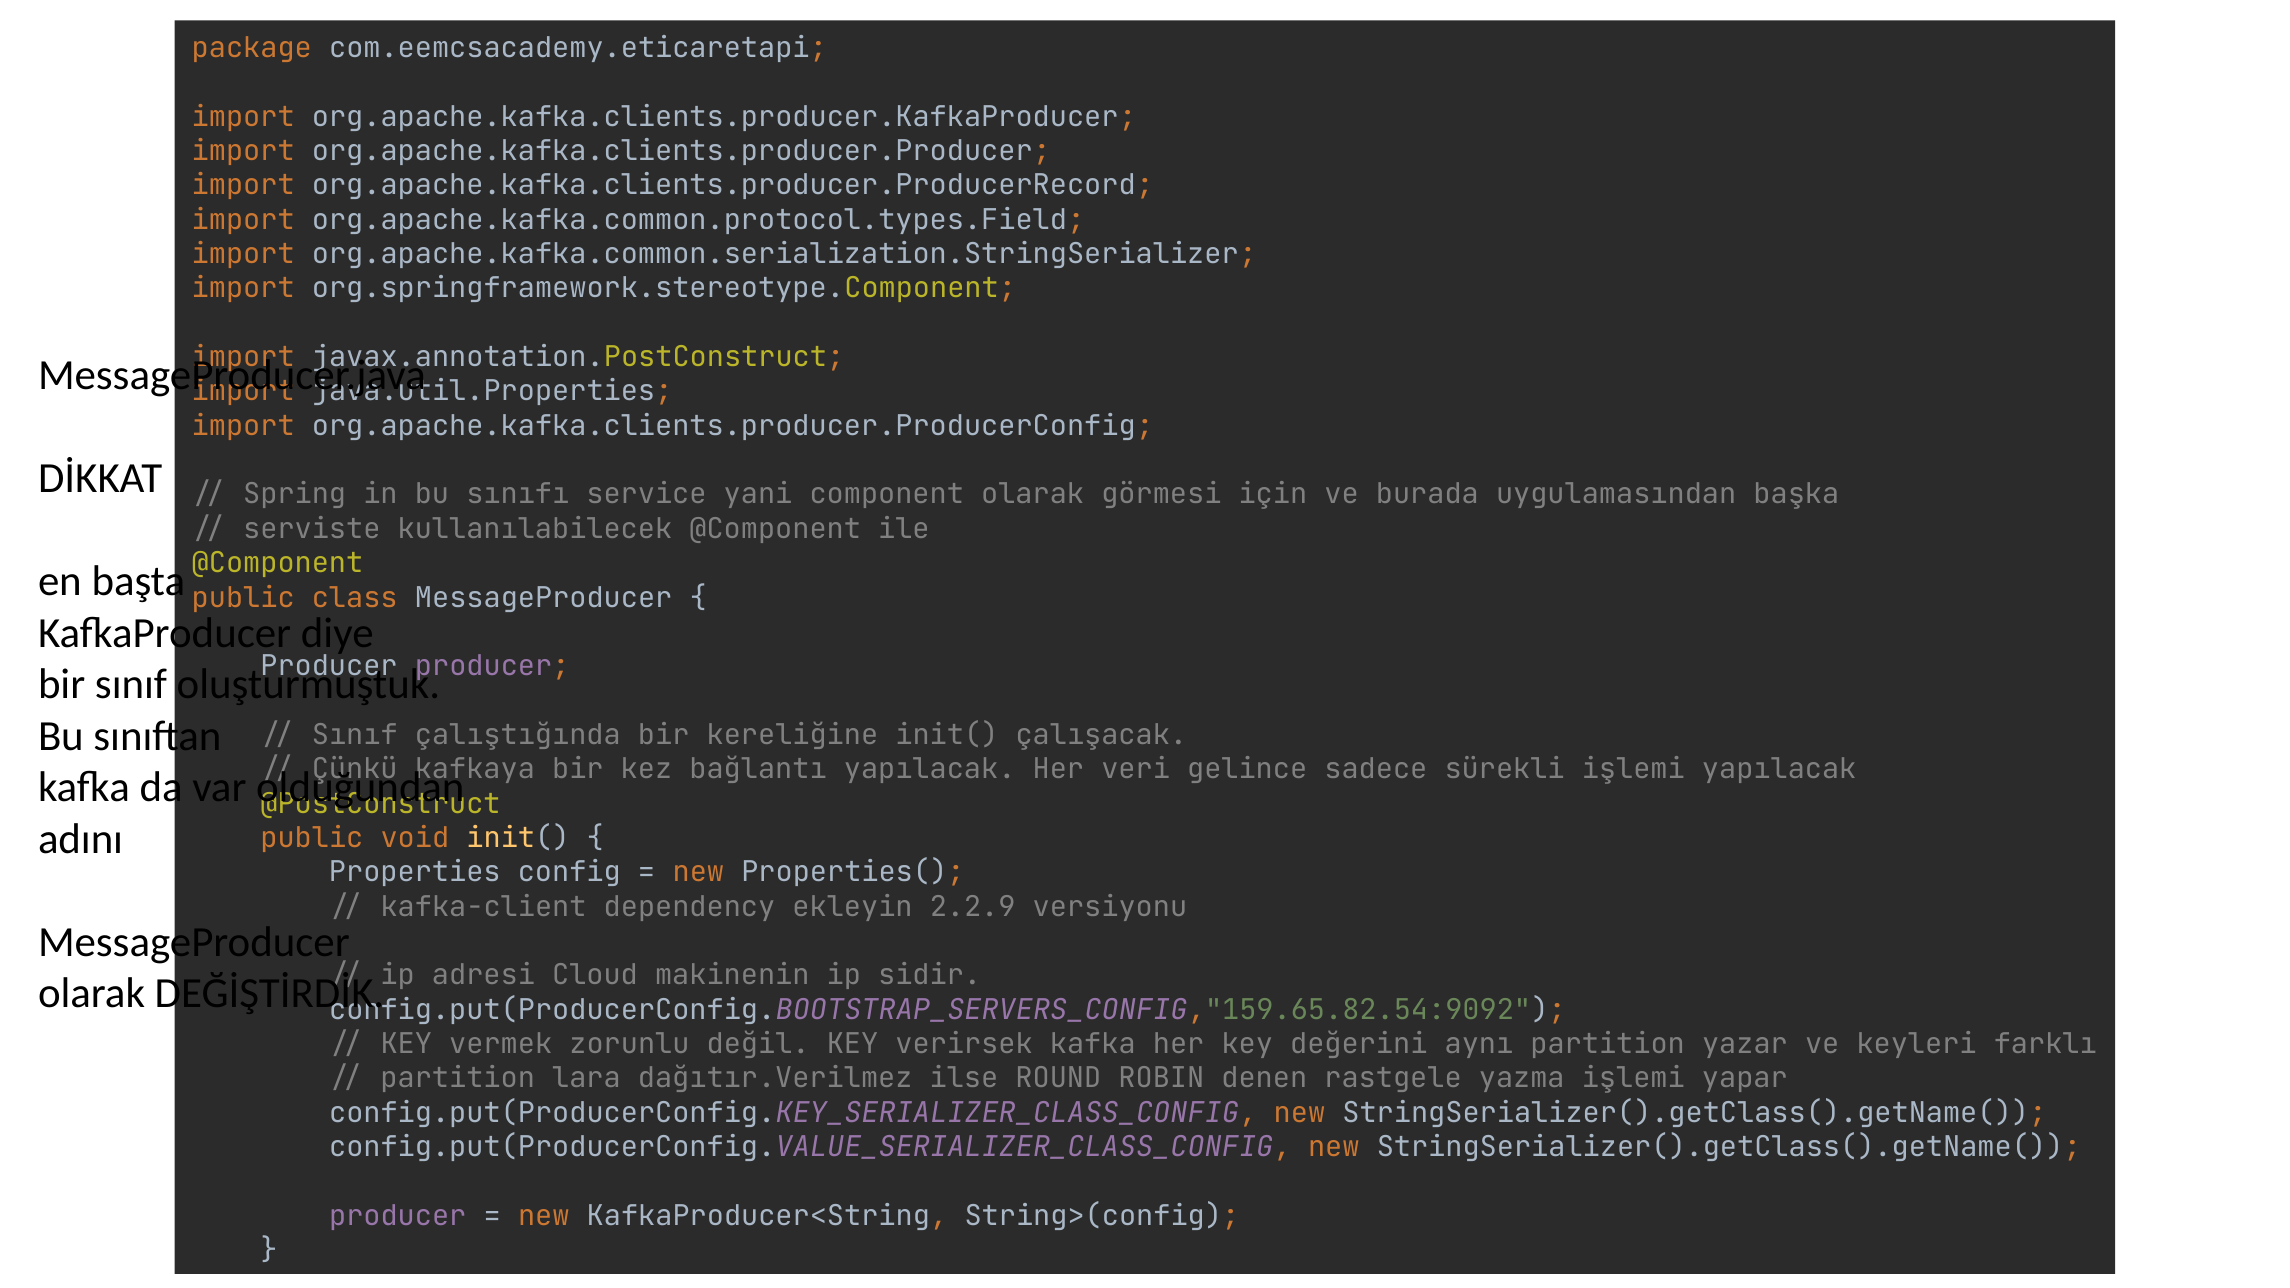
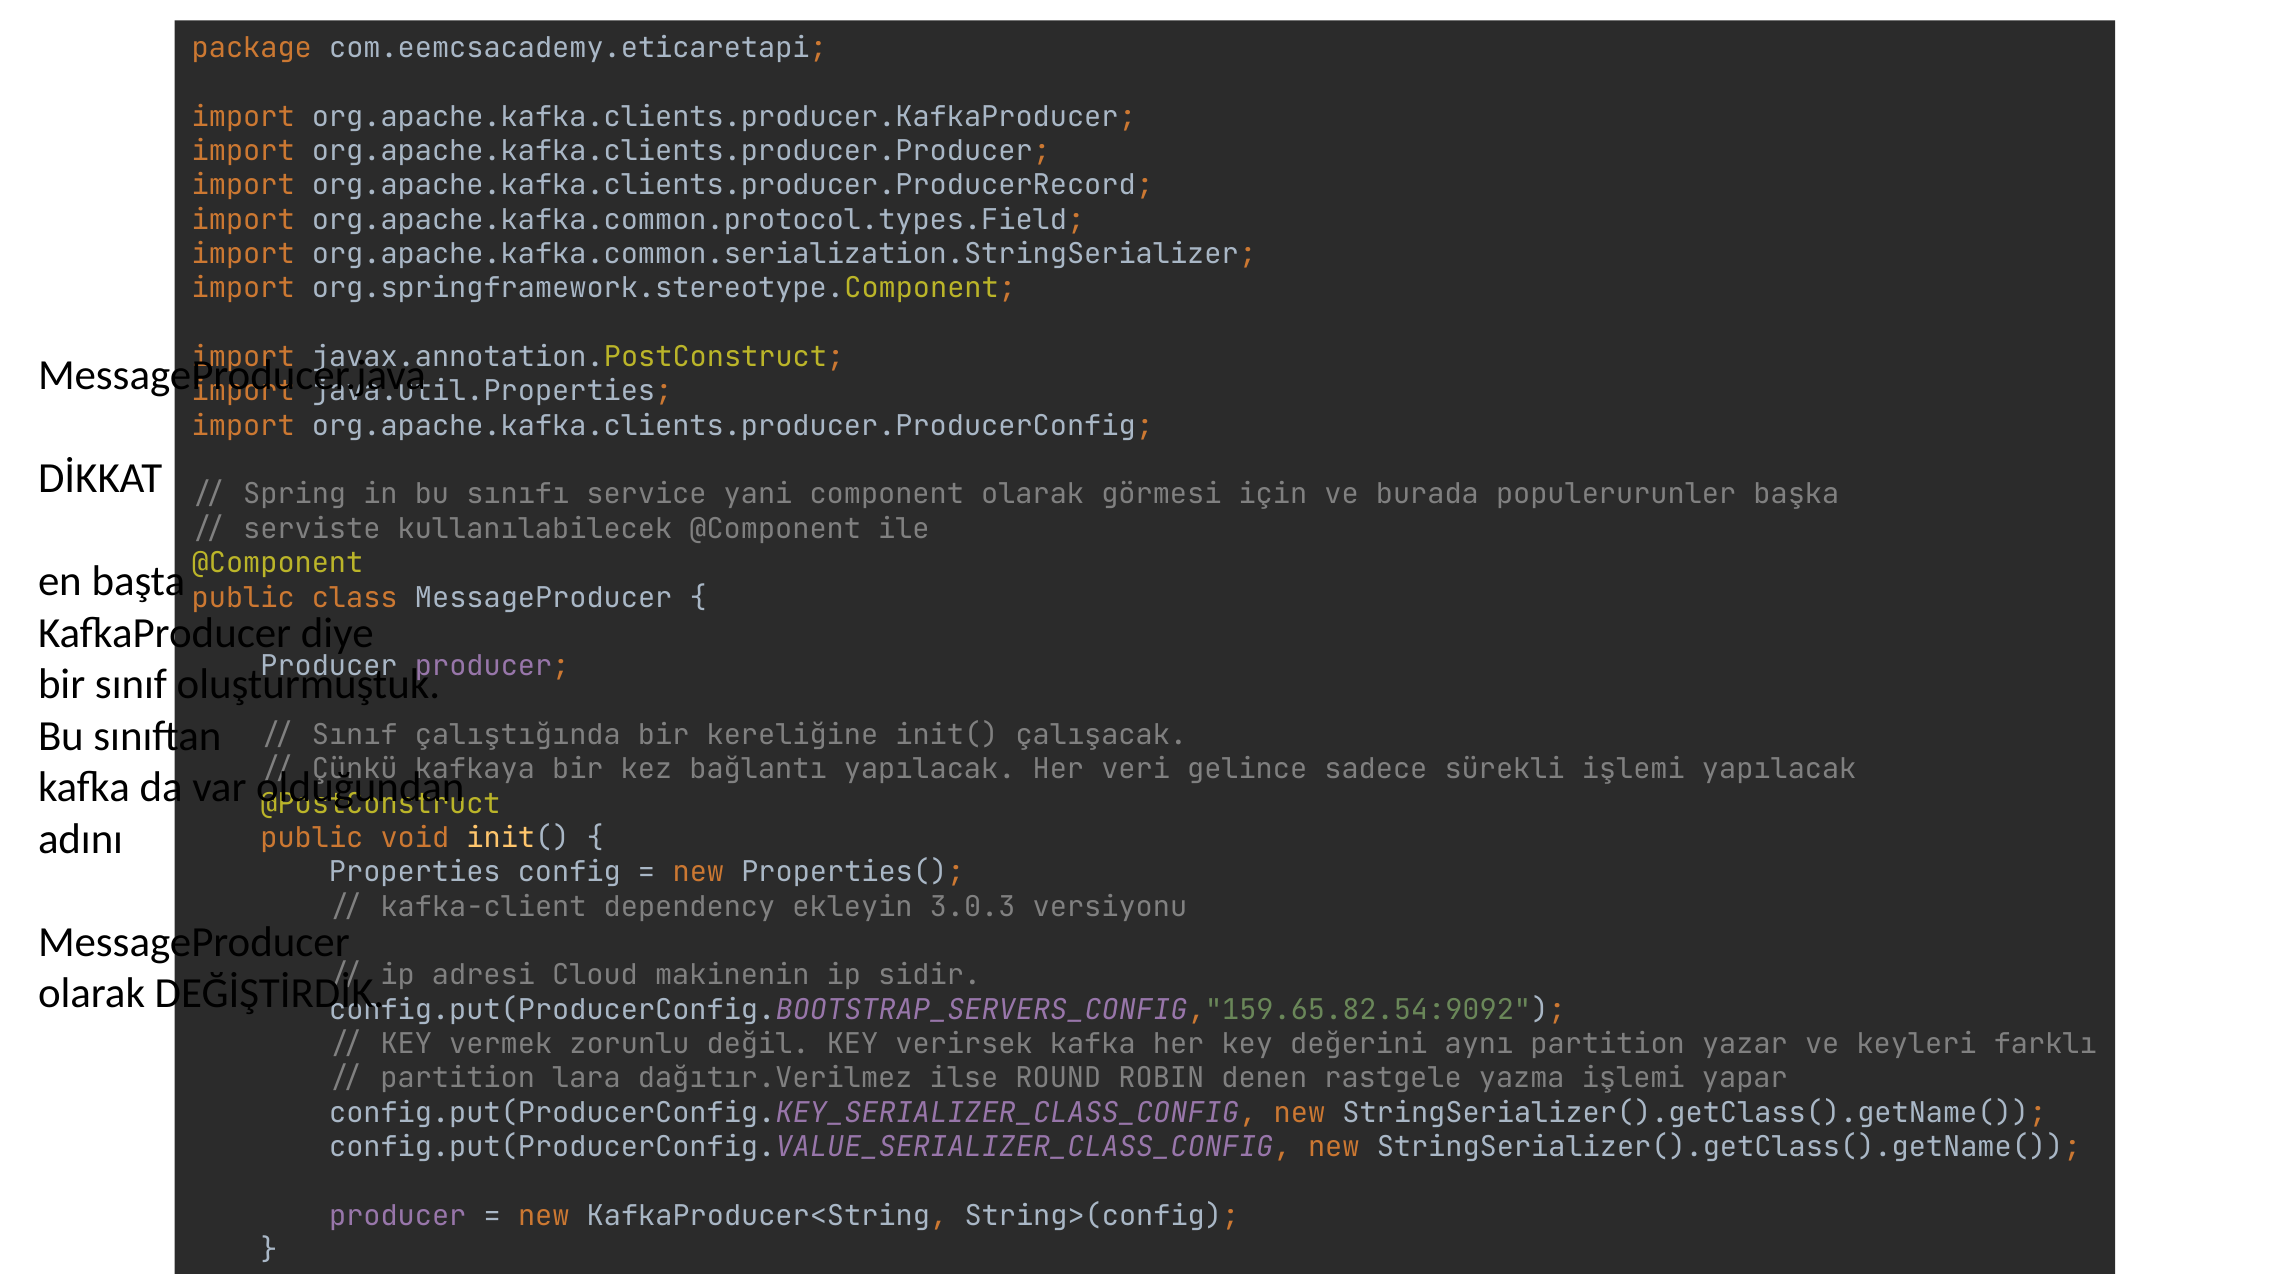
uygulamasından: uygulamasından -> populerurunler
2.2.9: 2.2.9 -> 3.0.3
